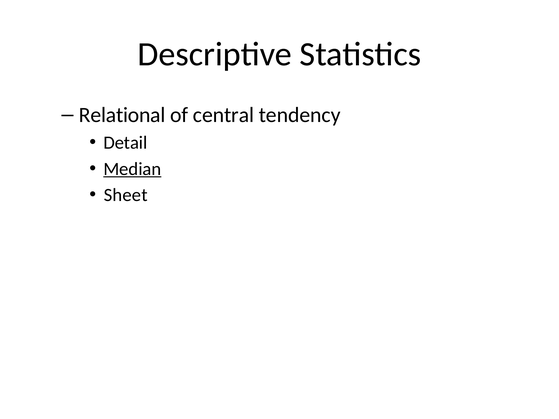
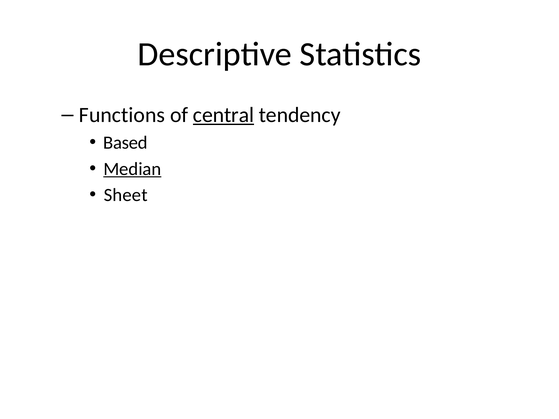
Relational: Relational -> Functions
central underline: none -> present
Detail: Detail -> Based
